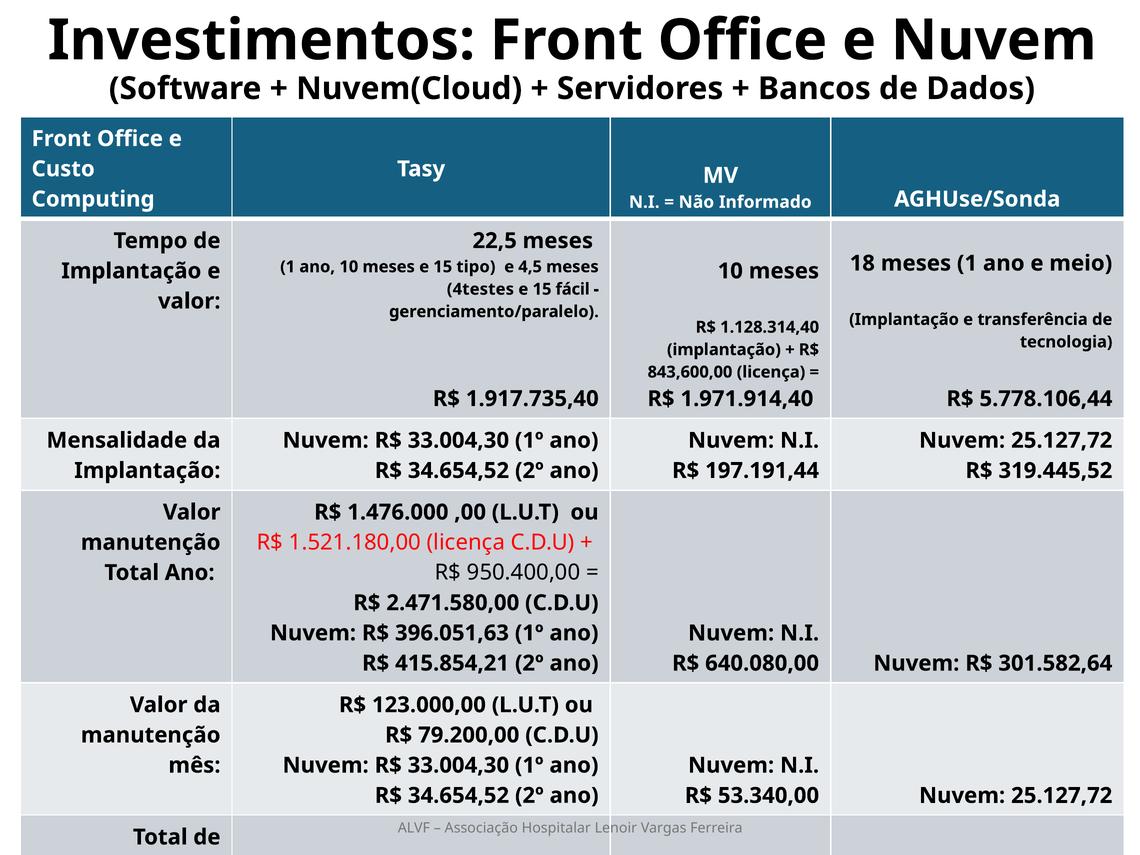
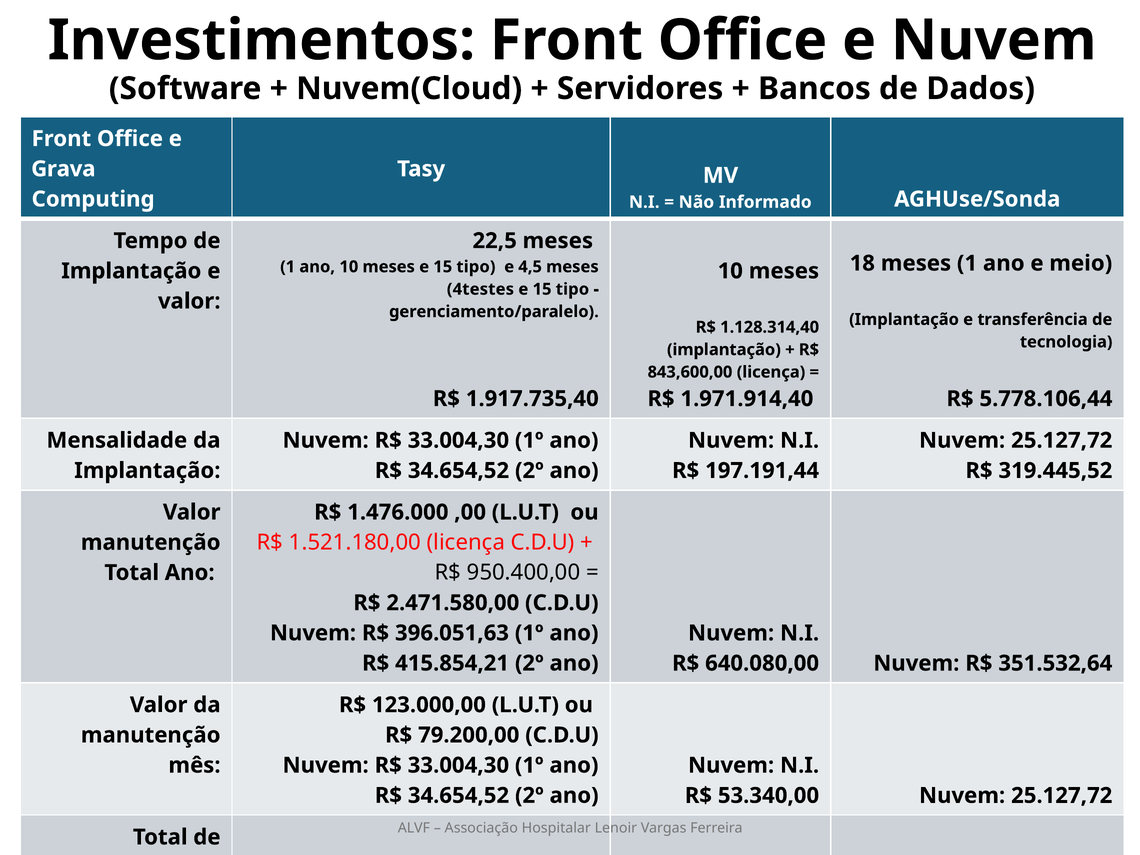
Custo: Custo -> Grava
fácil at (573, 289): fácil -> tipo
301.582,64: 301.582,64 -> 351.532,64
